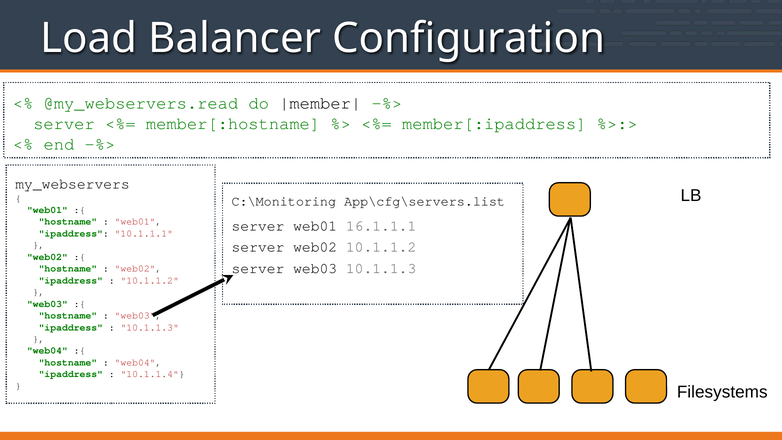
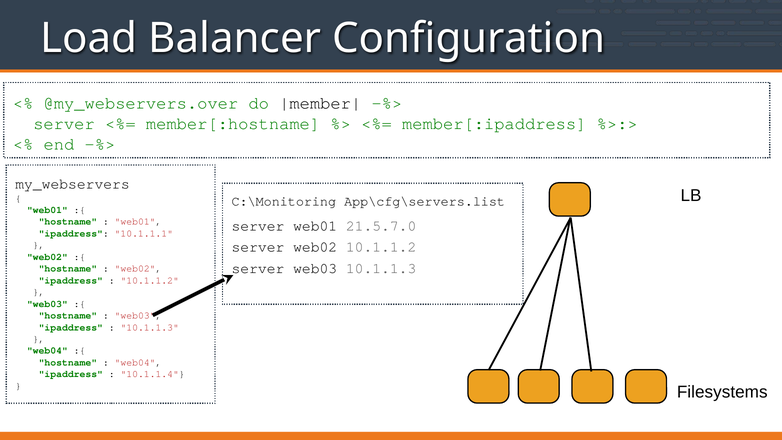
@my_webservers.read: @my_webservers.read -> @my_webservers.over
16.1.1.1: 16.1.1.1 -> 21.5.7.0
